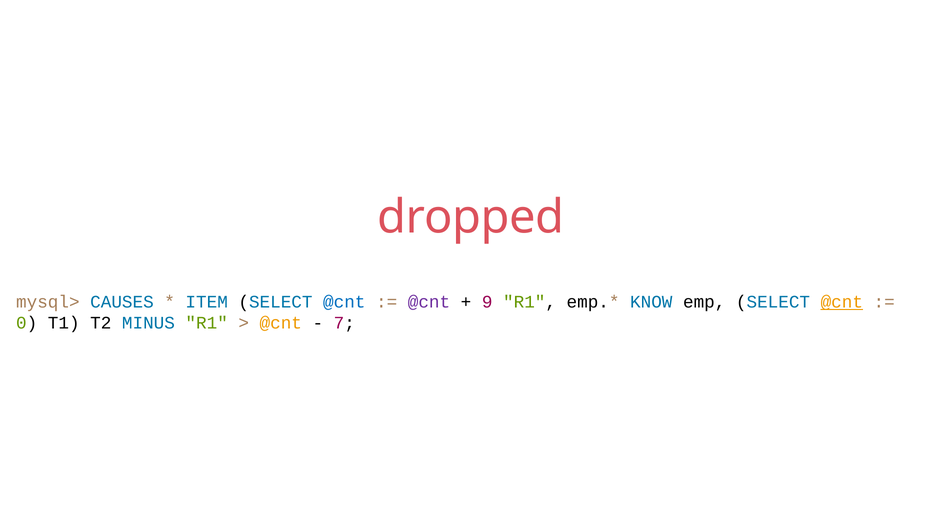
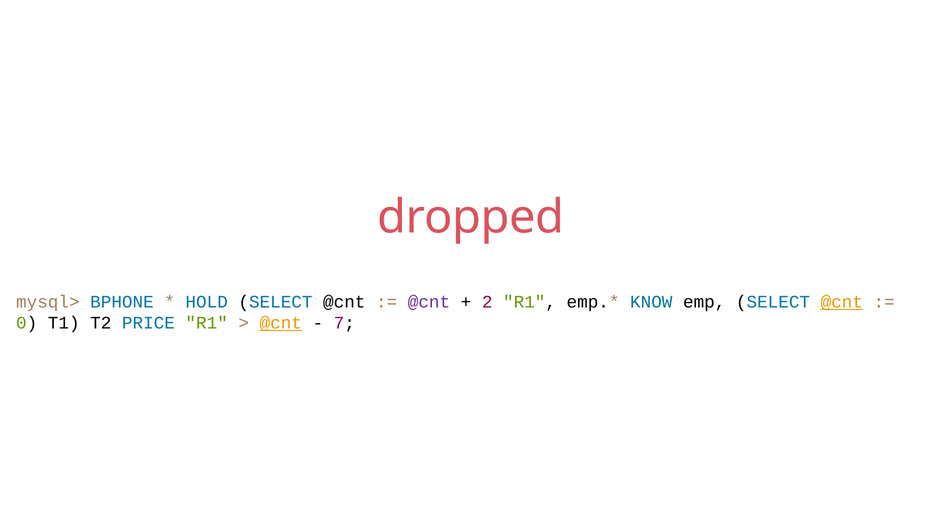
CAUSES: CAUSES -> BPHONE
ITEM: ITEM -> HOLD
@cnt at (344, 302) colour: blue -> black
9: 9 -> 2
MINUS: MINUS -> PRICE
@cnt at (281, 323) underline: none -> present
